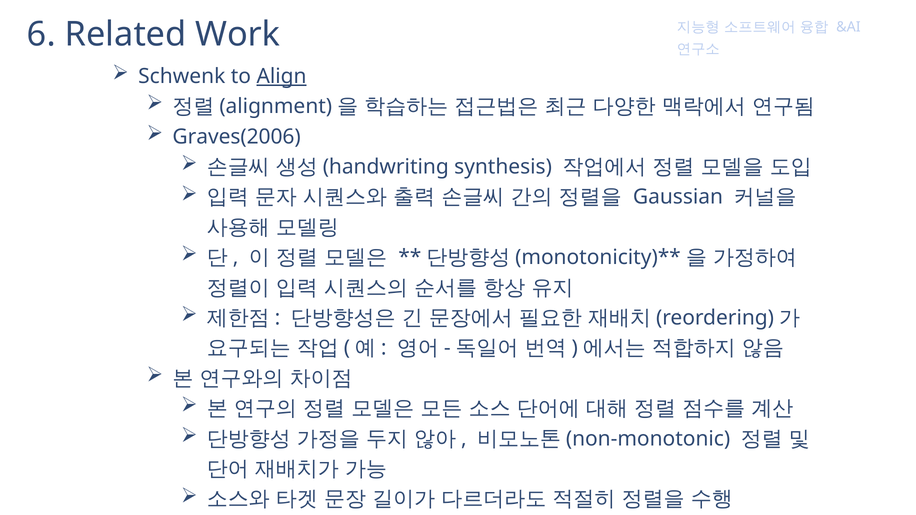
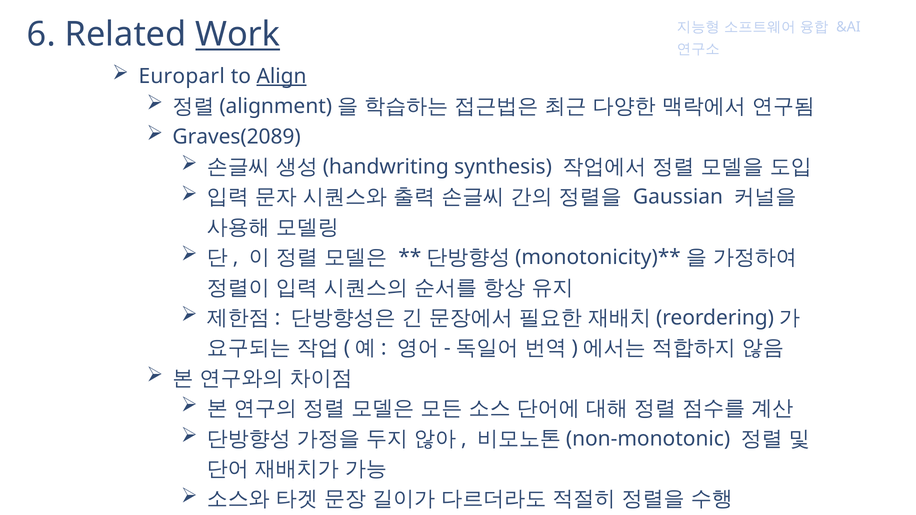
Work underline: none -> present
Schwenk: Schwenk -> Europarl
Graves(2006: Graves(2006 -> Graves(2089
